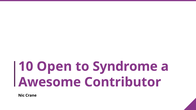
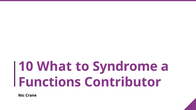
Open: Open -> What
Awesome: Awesome -> Functions
